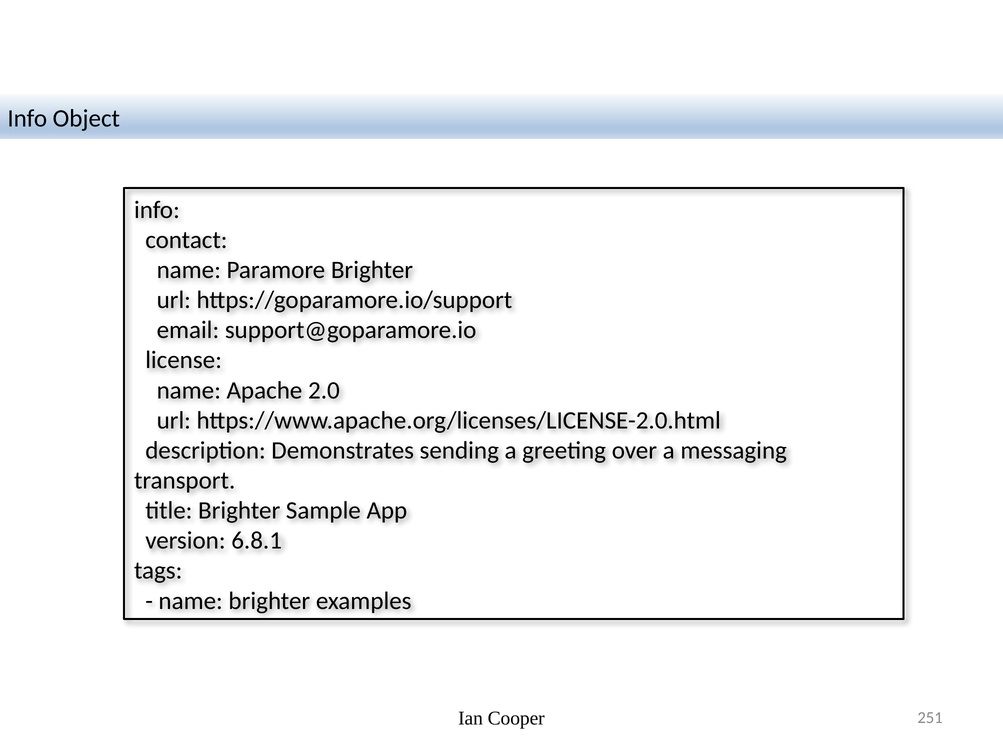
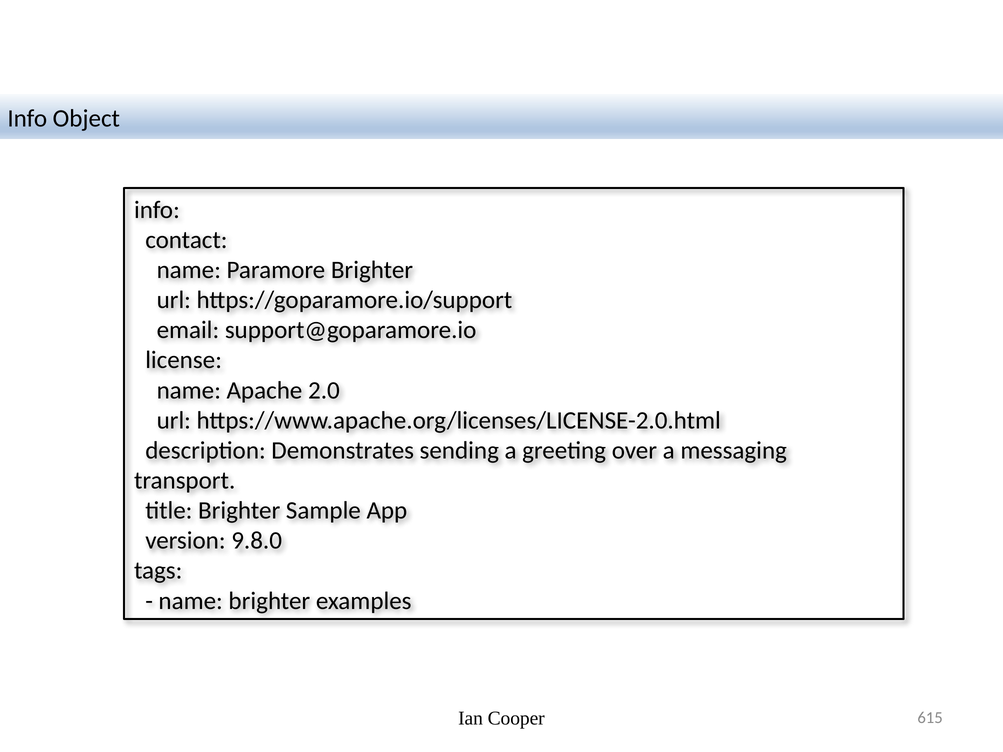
6.8.1: 6.8.1 -> 9.8.0
251: 251 -> 615
